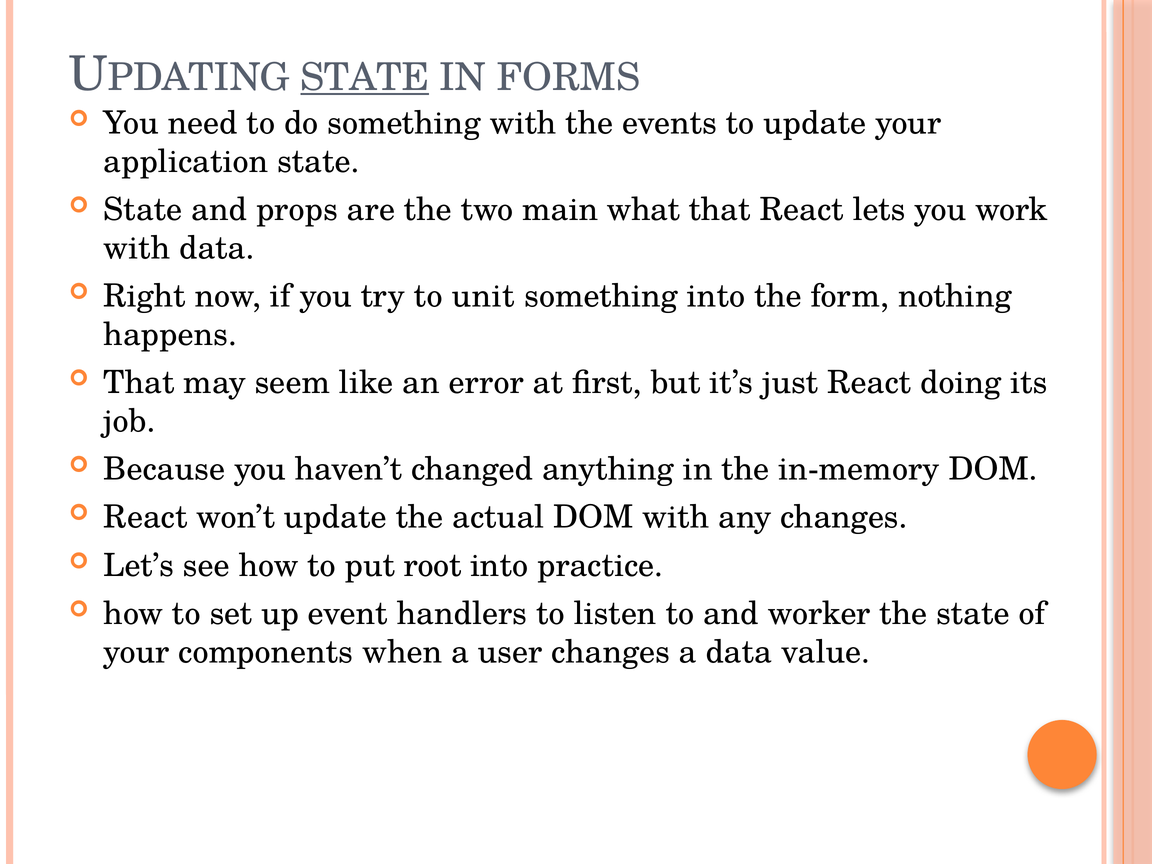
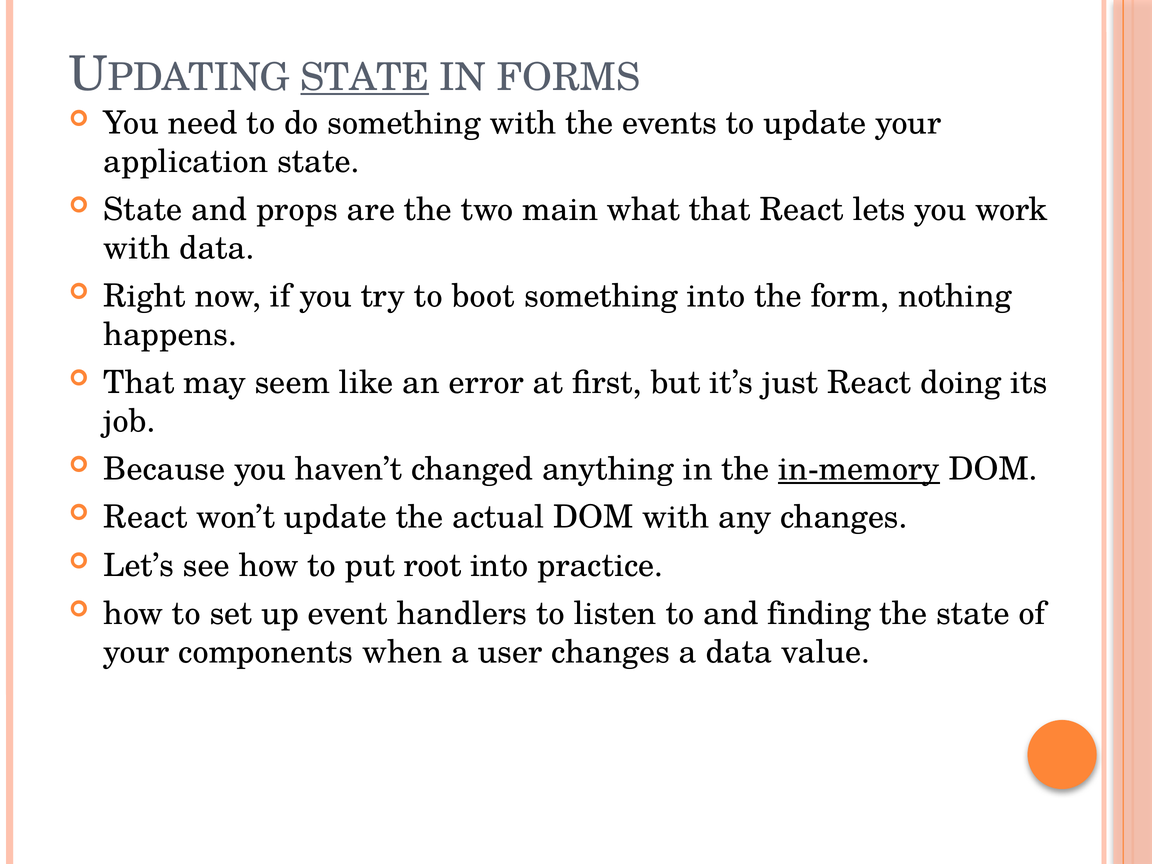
unit: unit -> boot
in-memory underline: none -> present
worker: worker -> finding
